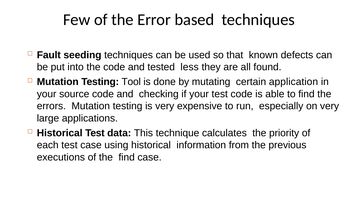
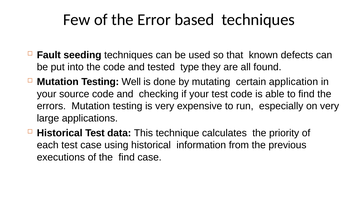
less: less -> type
Tool: Tool -> Well
